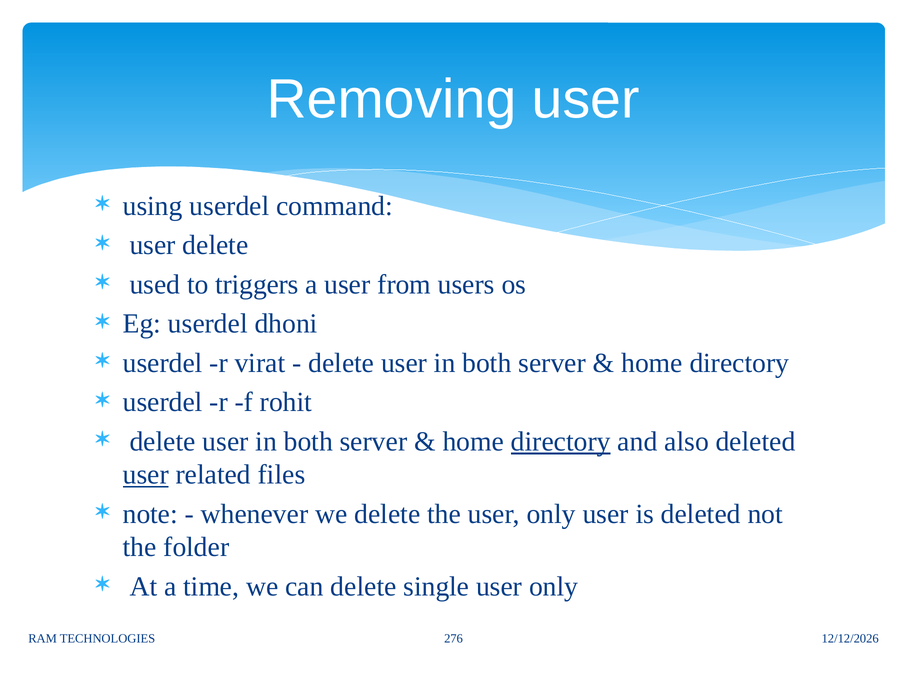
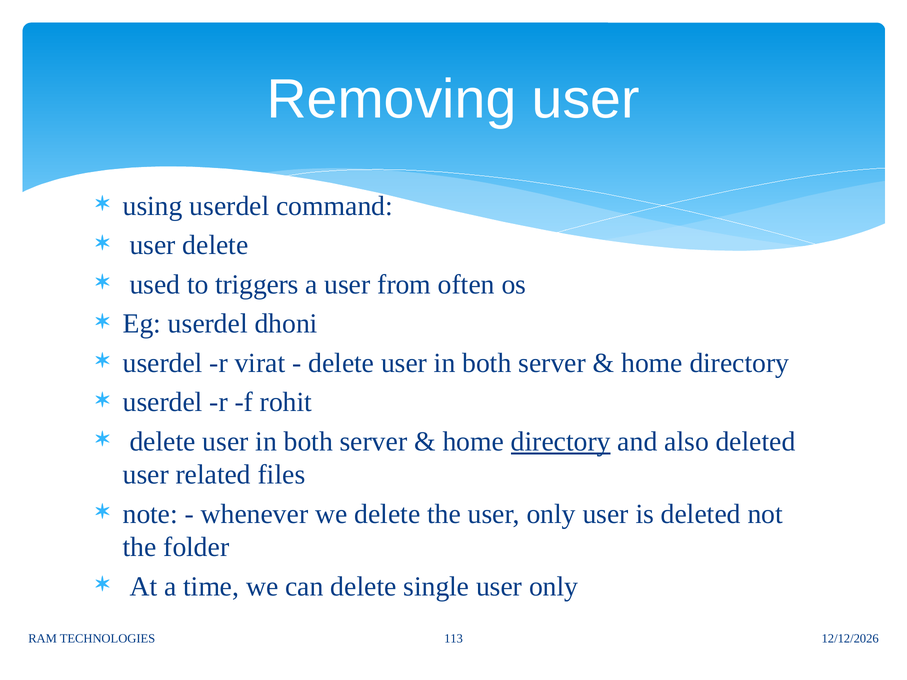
users: users -> often
user at (146, 475) underline: present -> none
276: 276 -> 113
